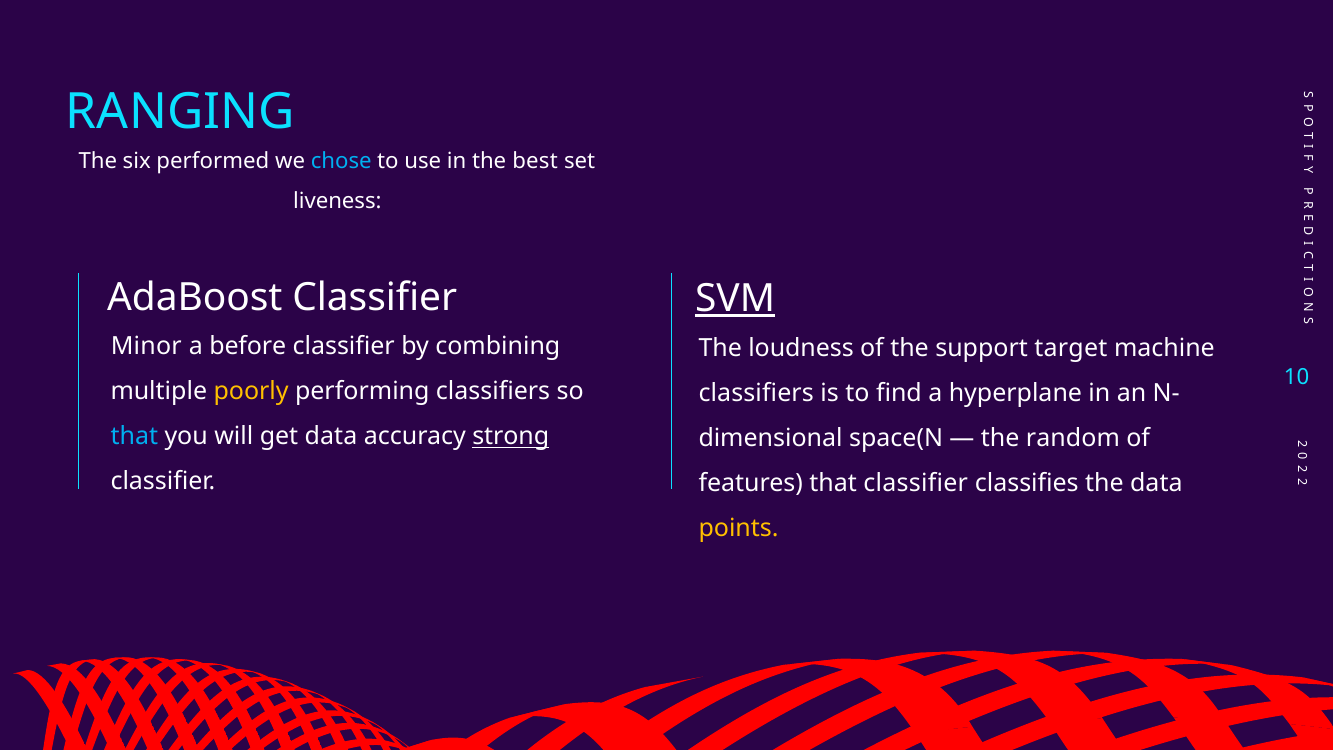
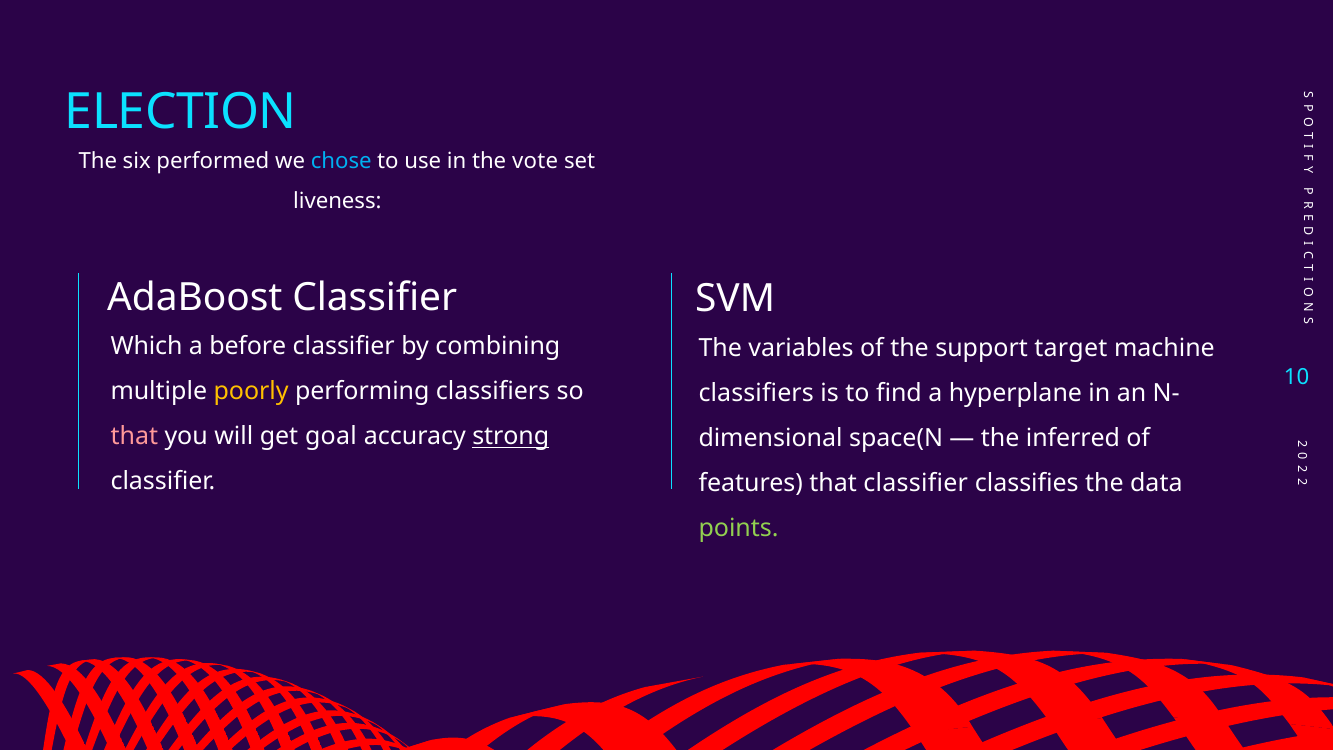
RANGING: RANGING -> ELECTION
best: best -> vote
SVM underline: present -> none
Minor: Minor -> Which
loudness: loudness -> variables
that at (134, 437) colour: light blue -> pink
get data: data -> goal
random: random -> inferred
points colour: yellow -> light green
